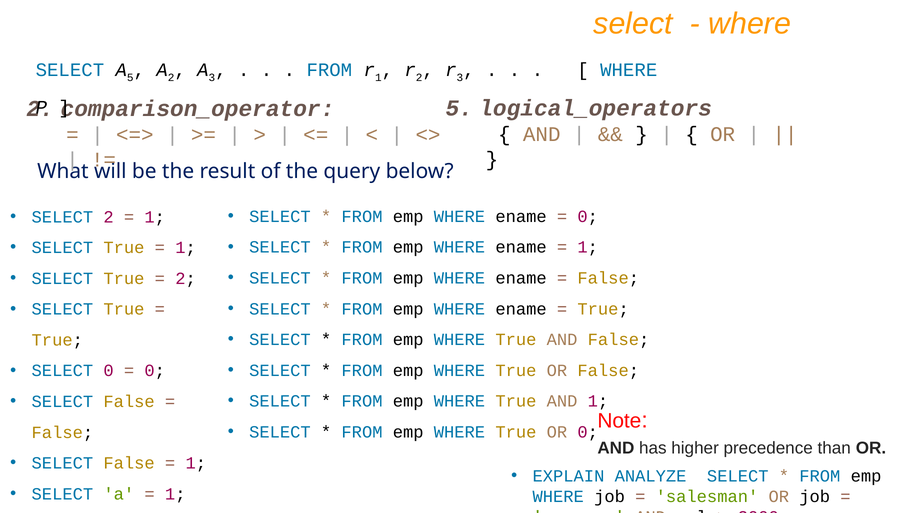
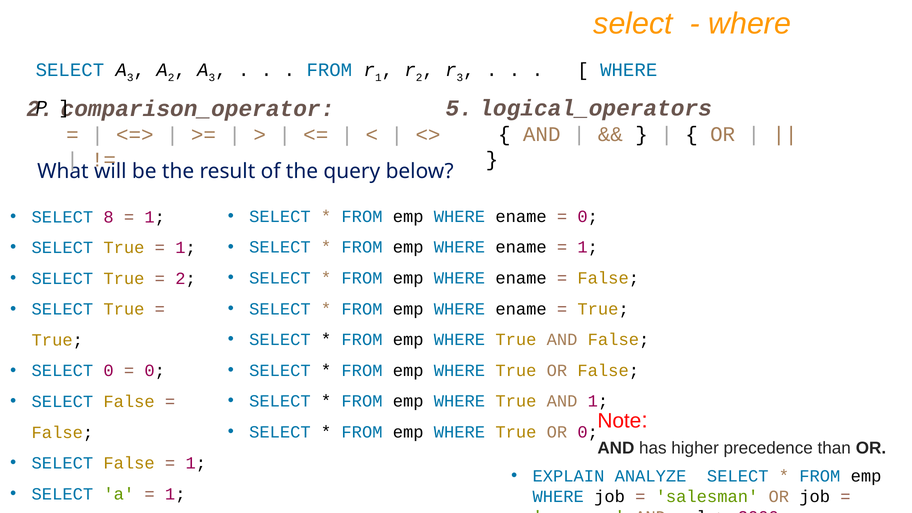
SELECT A 5: 5 -> 3
SELECT 2: 2 -> 8
